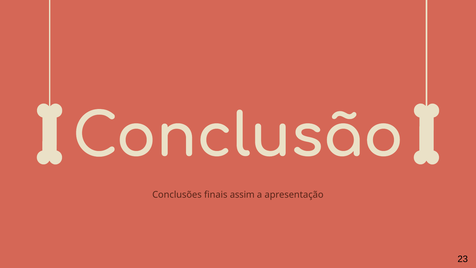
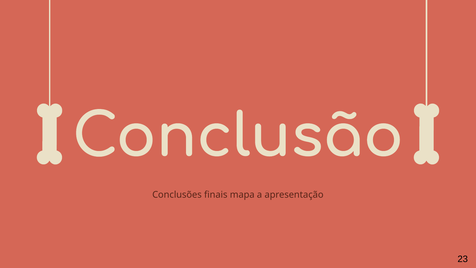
assim: assim -> mapa
